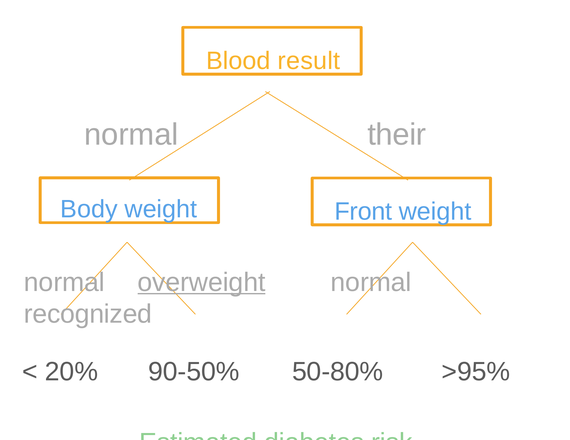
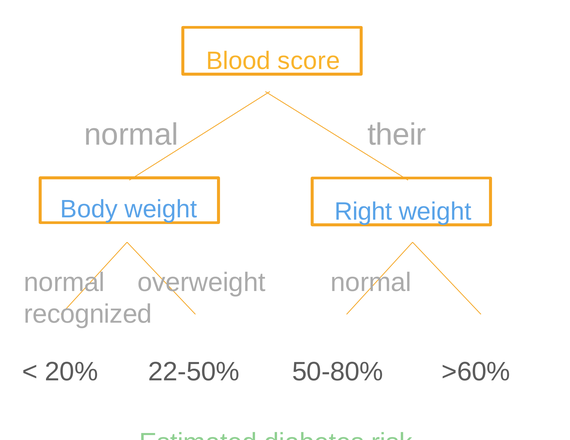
result: result -> score
Front: Front -> Right
overweight underline: present -> none
90-50%: 90-50% -> 22-50%
>95%: >95% -> >60%
